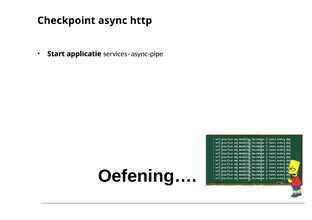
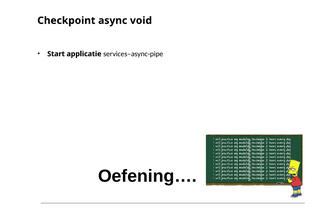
http: http -> void
